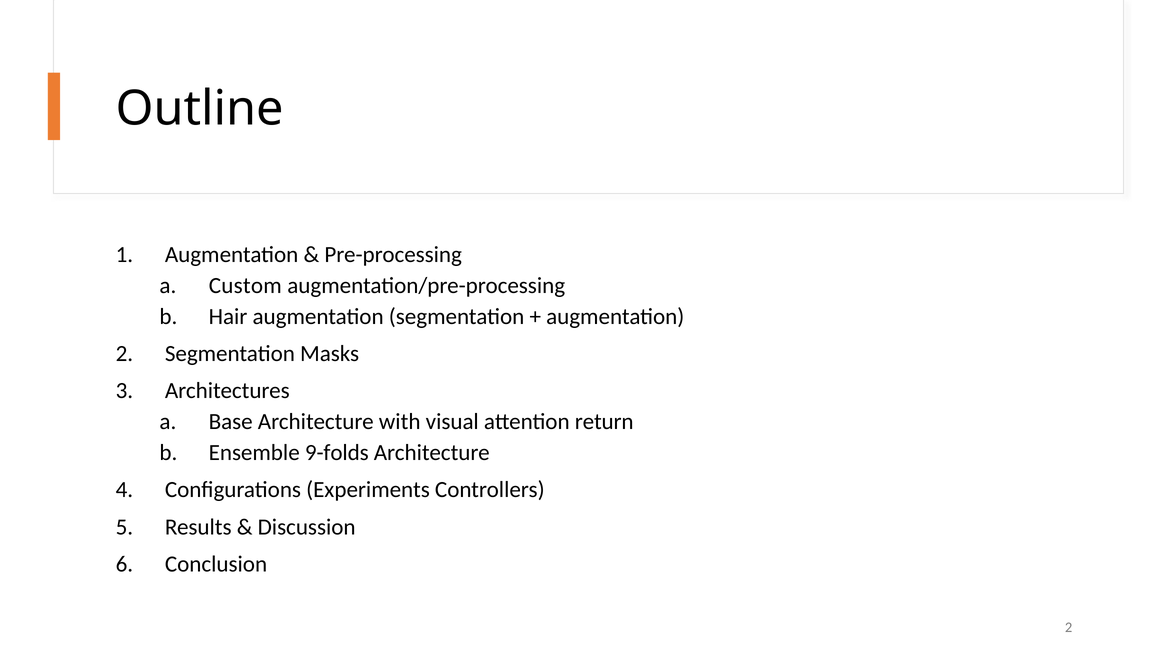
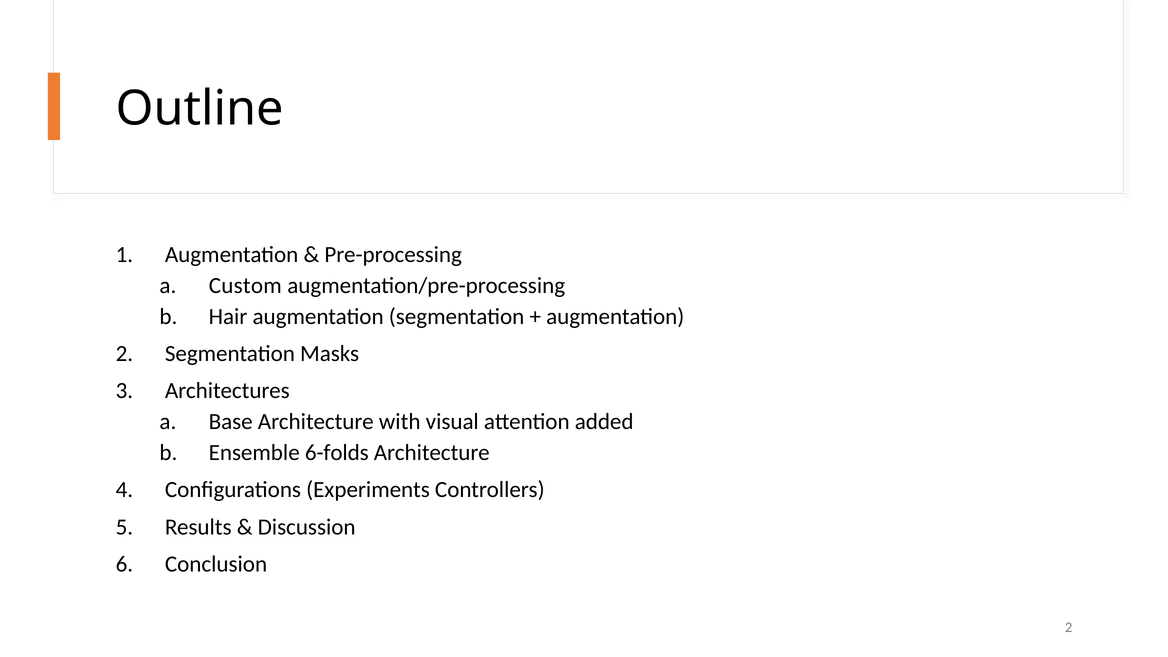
return: return -> added
9-folds: 9-folds -> 6-folds
